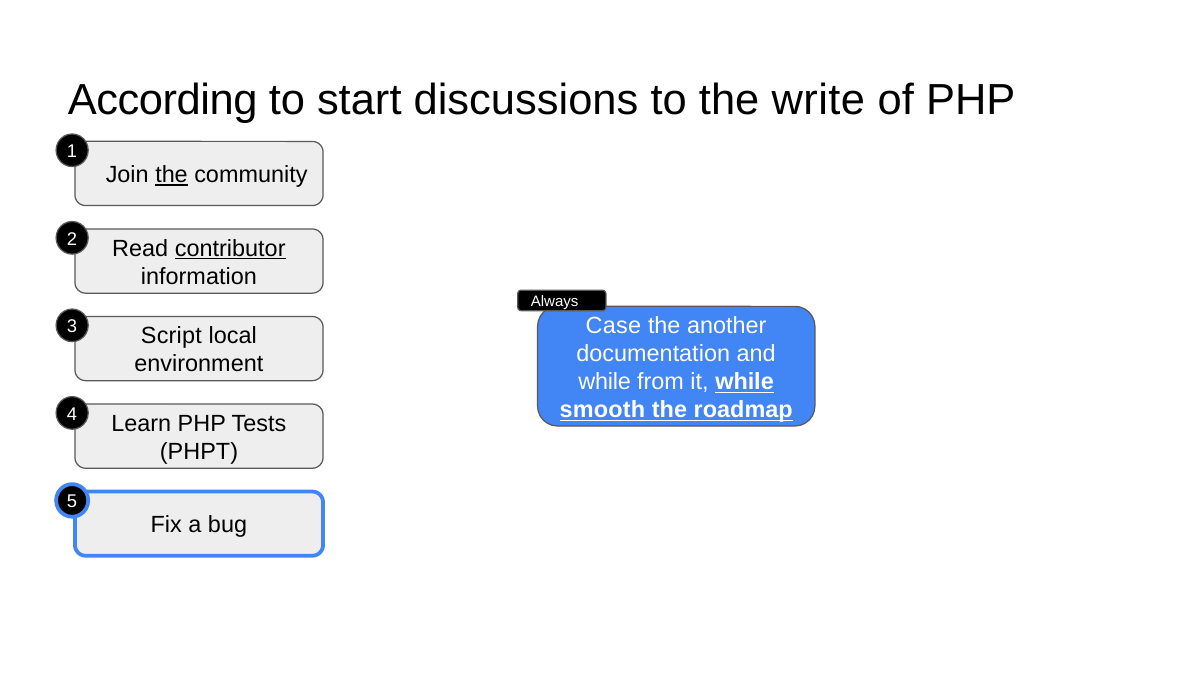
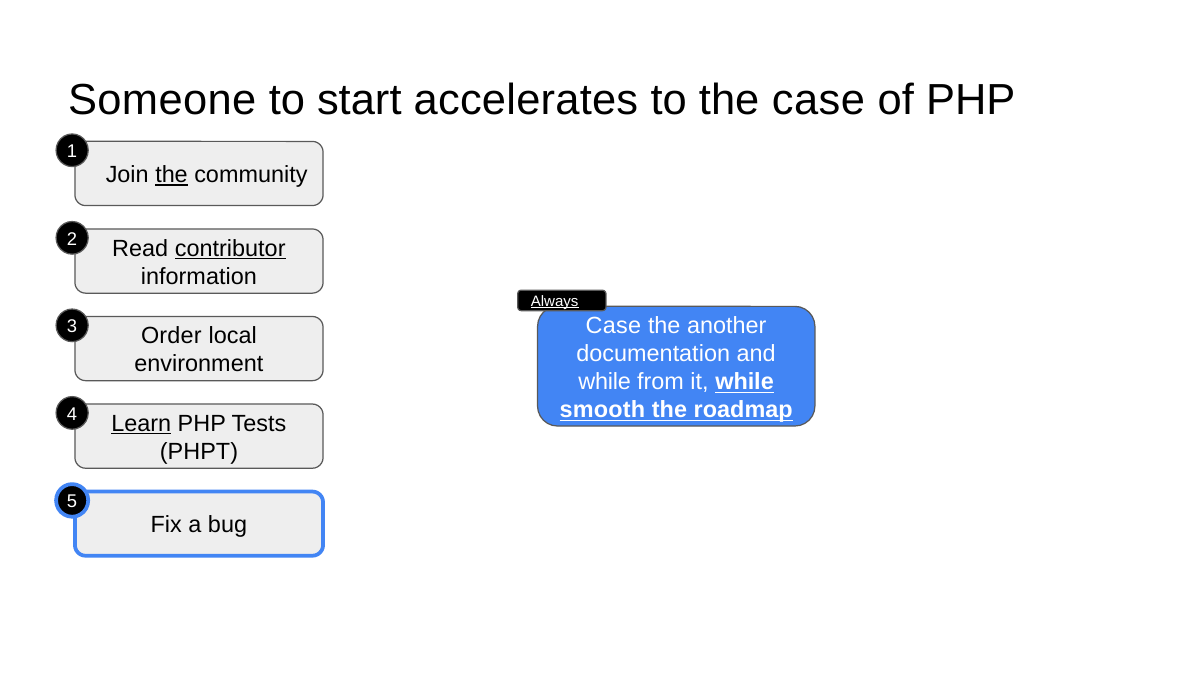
According: According -> Someone
discussions: discussions -> accelerates
the write: write -> case
Always underline: none -> present
Script: Script -> Order
Learn underline: none -> present
